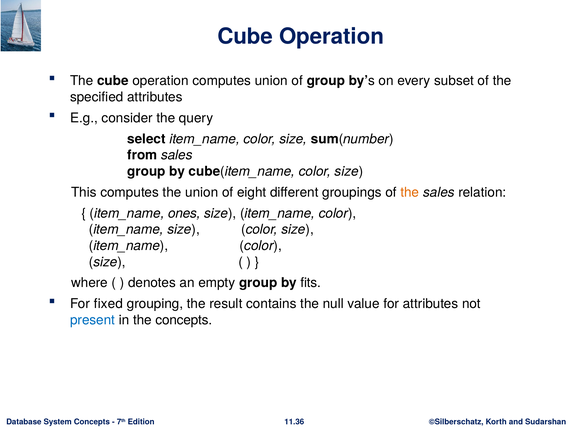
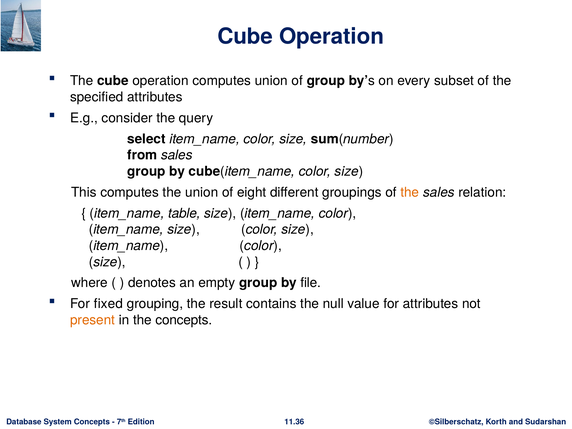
ones: ones -> table
fits: fits -> file
present colour: blue -> orange
